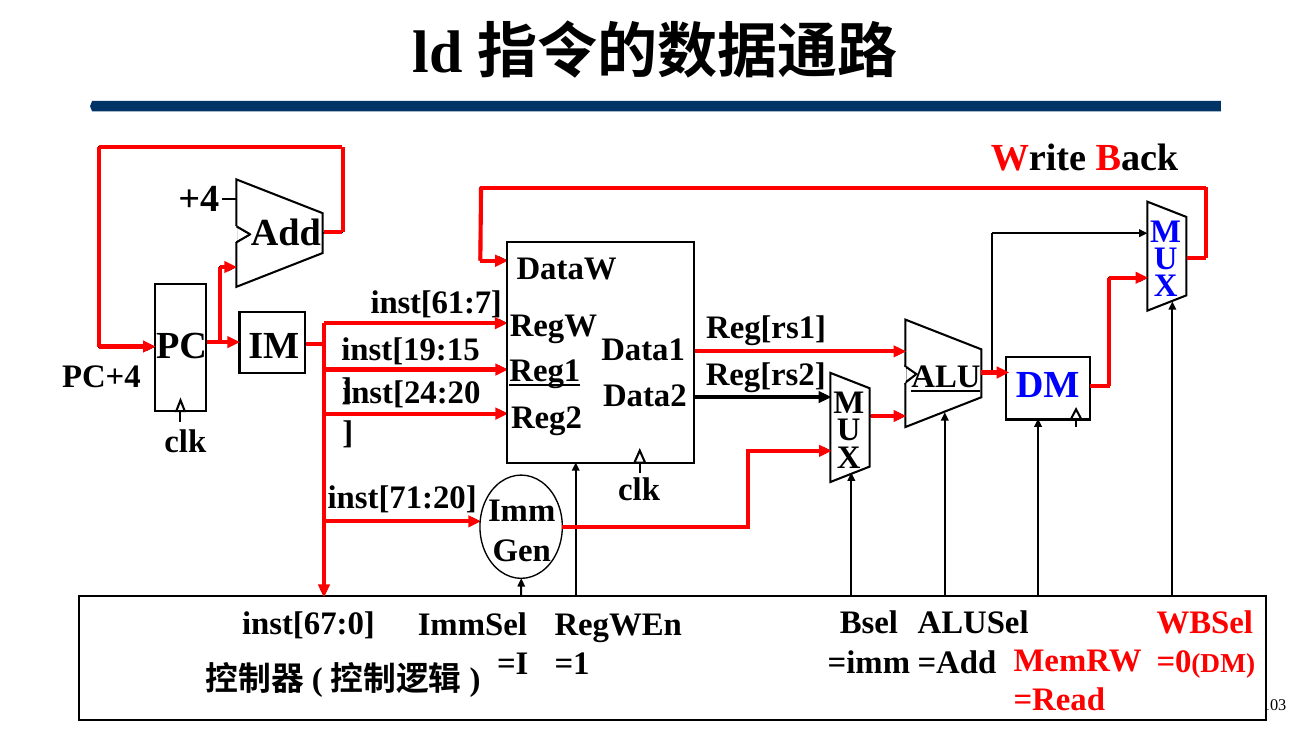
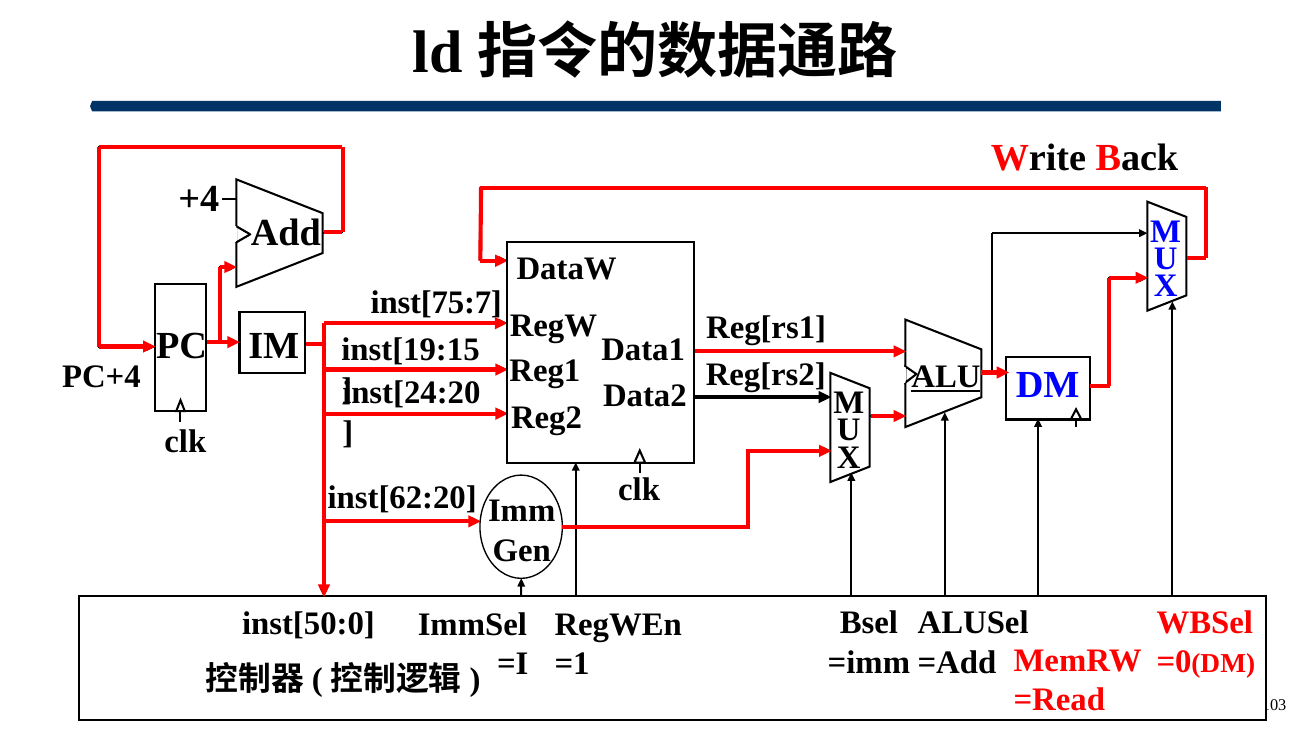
inst[61:7: inst[61:7 -> inst[75:7
Reg1 underline: present -> none
inst[71:20: inst[71:20 -> inst[62:20
inst[67:0: inst[67:0 -> inst[50:0
